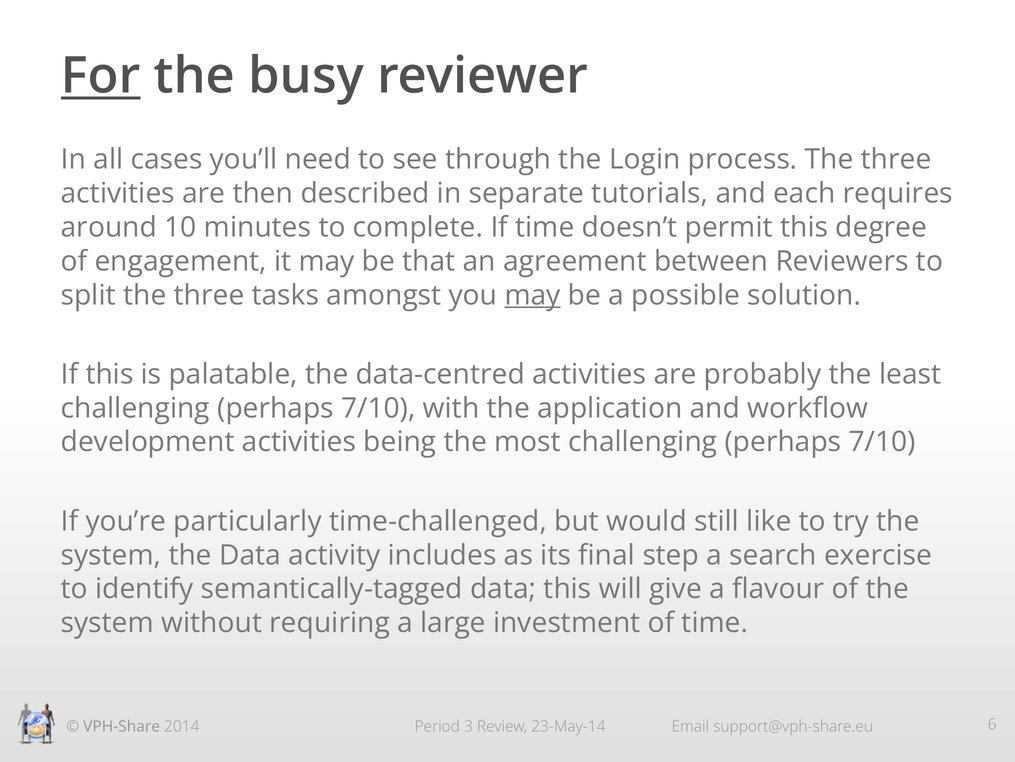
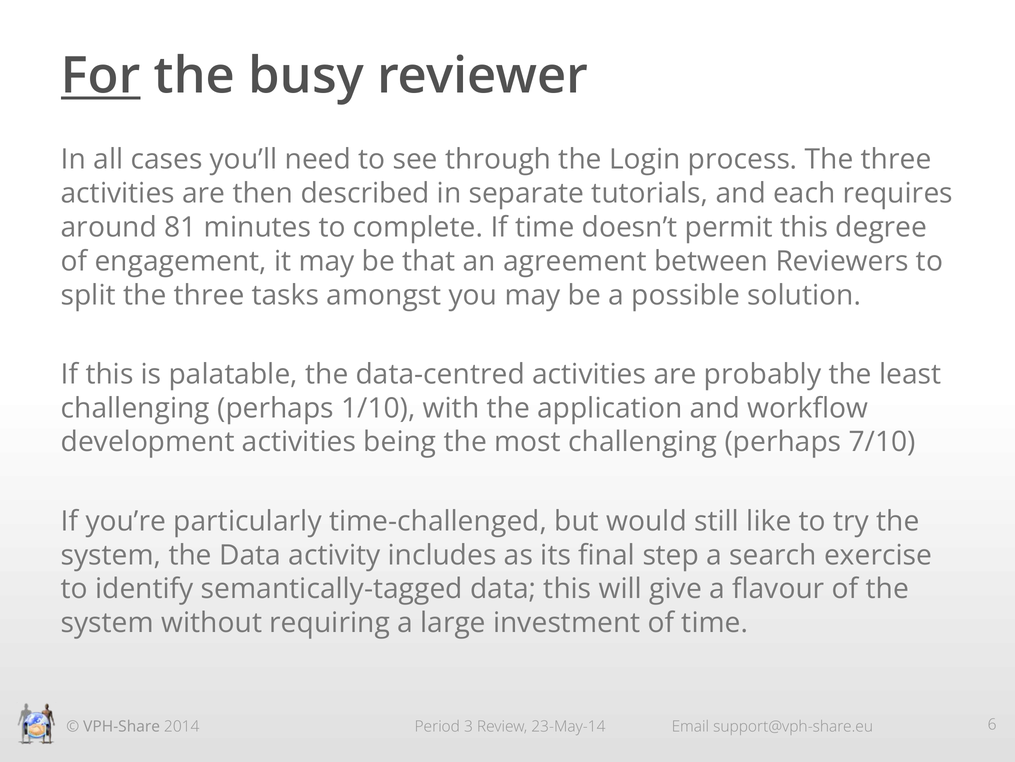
10: 10 -> 81
may at (533, 295) underline: present -> none
7/10 at (378, 408): 7/10 -> 1/10
